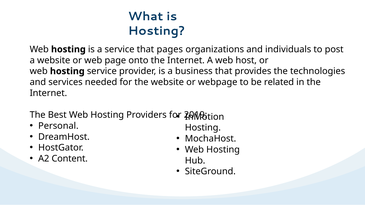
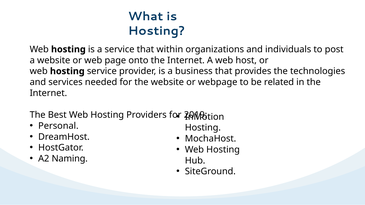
pages: pages -> within
Content: Content -> Naming
